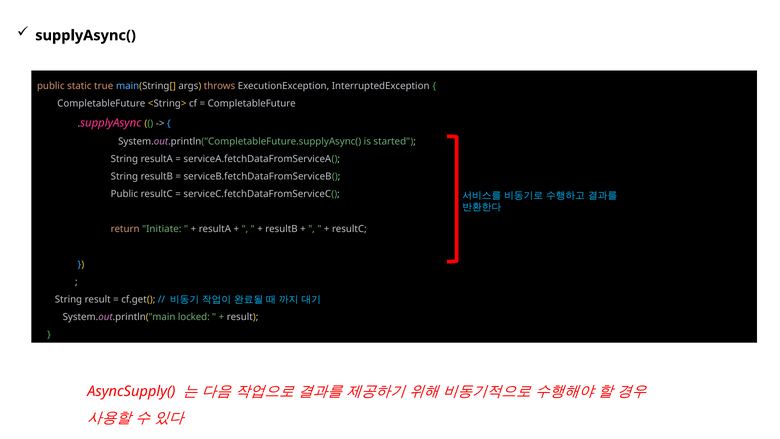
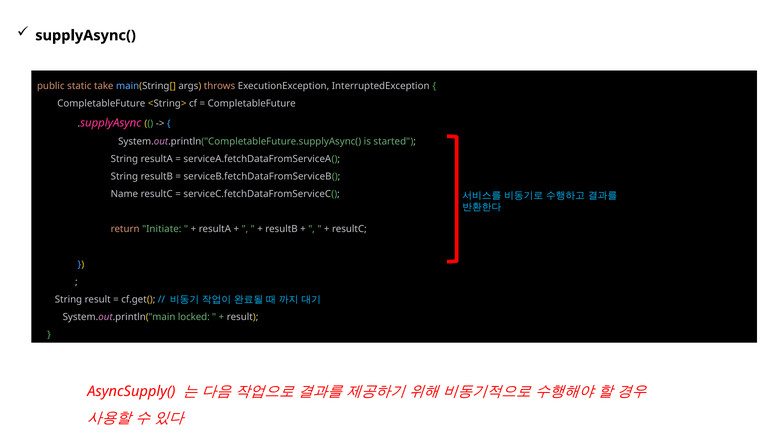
true: true -> take
Public at (124, 194): Public -> Name
